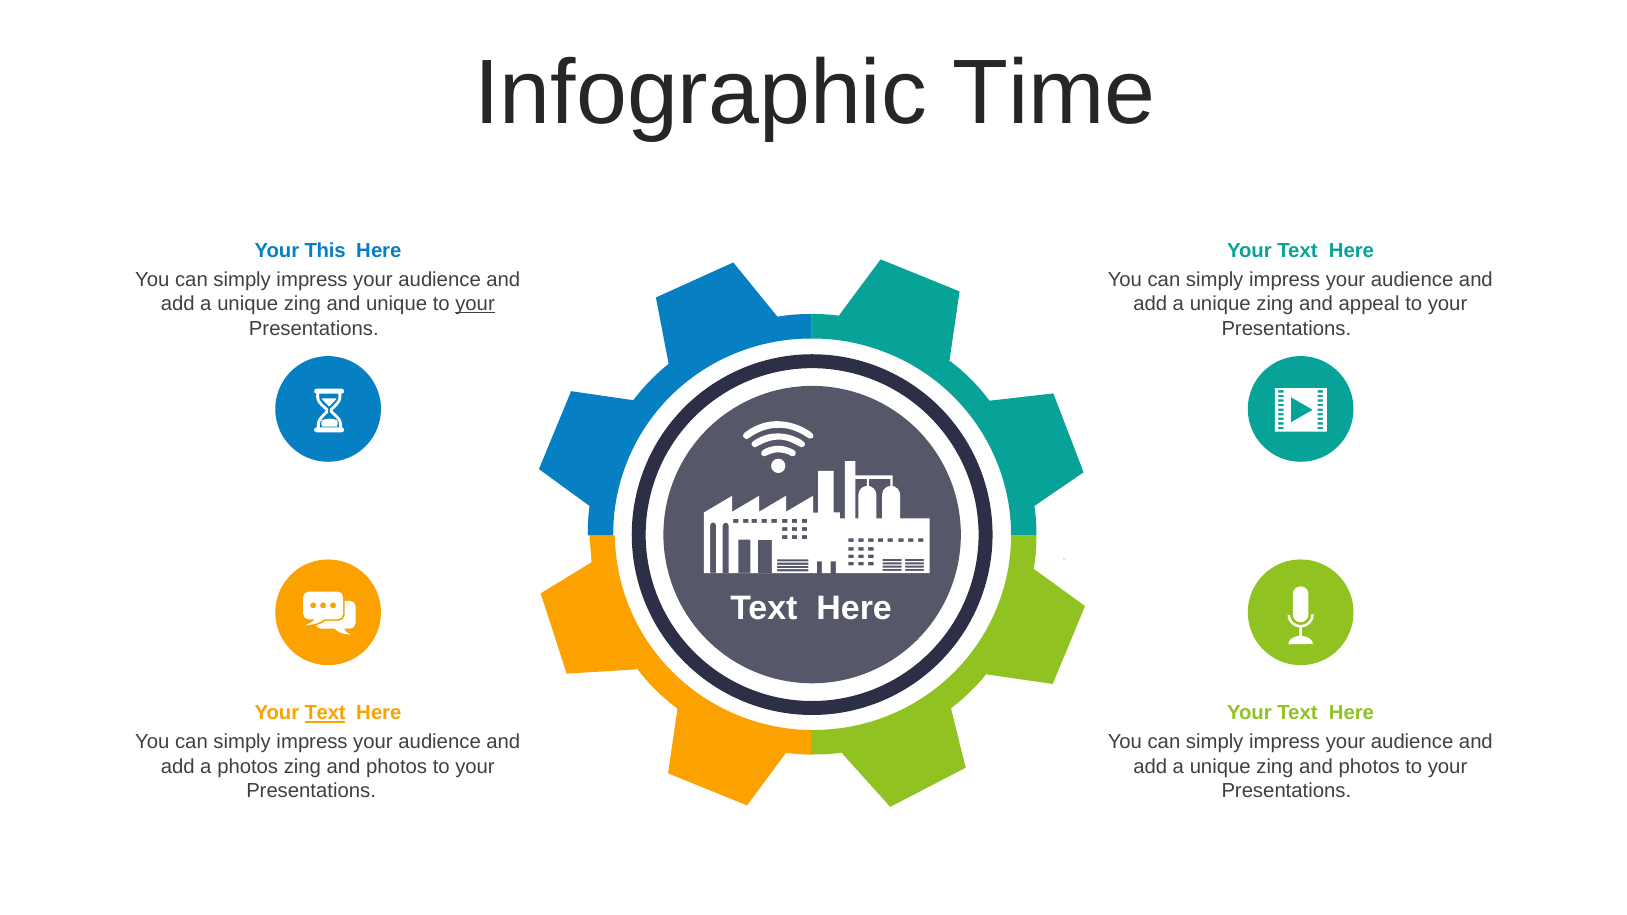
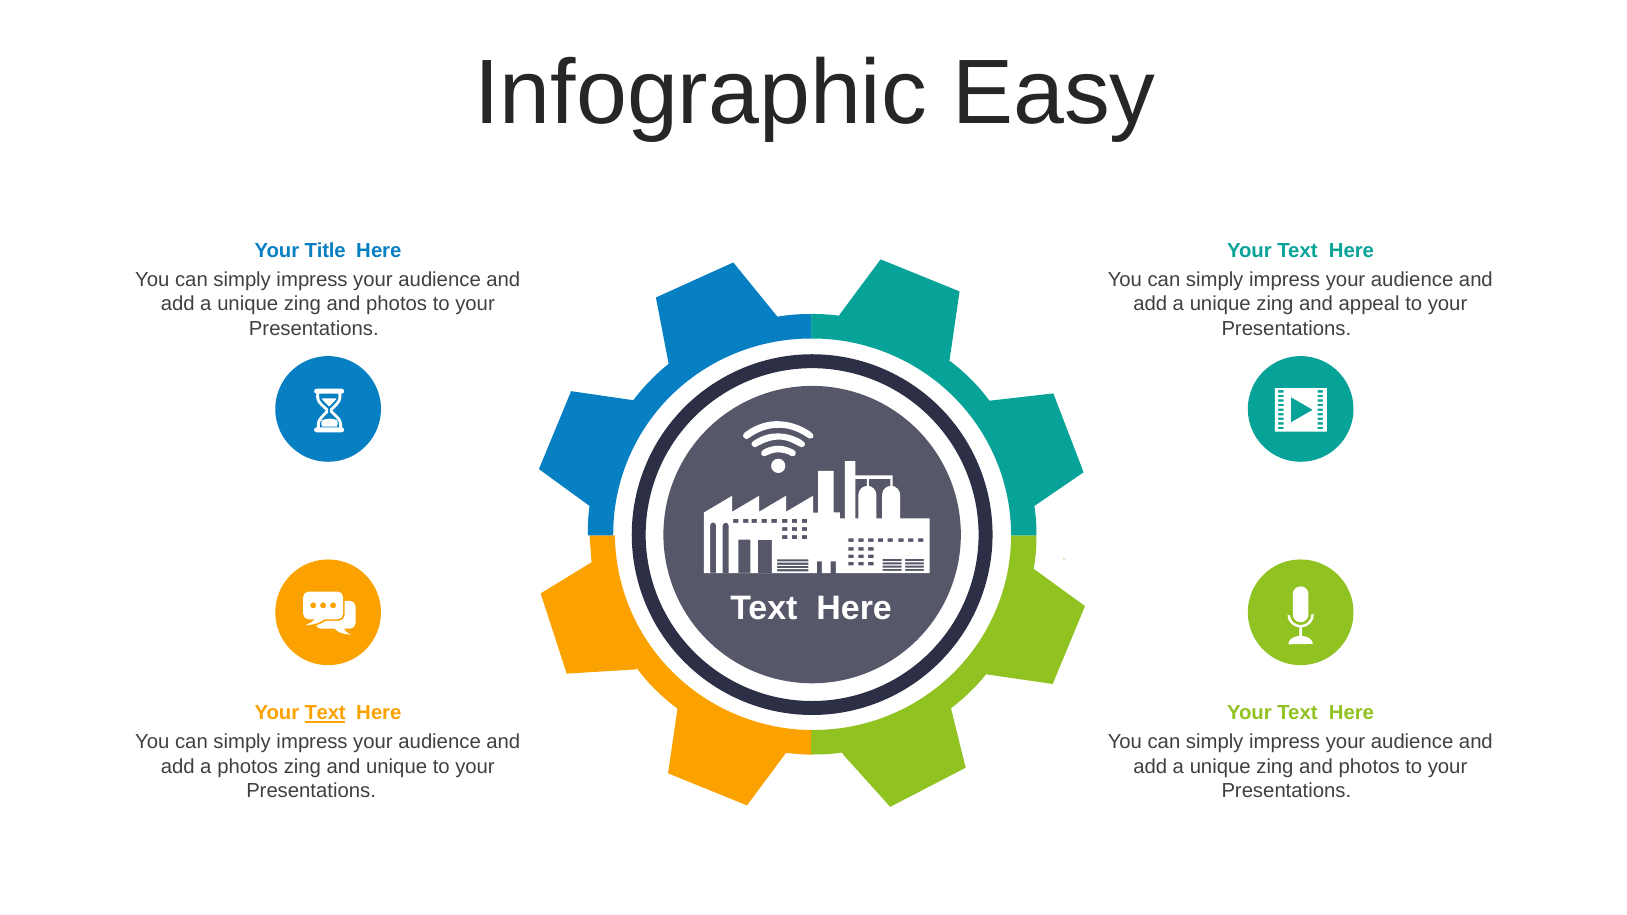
Time: Time -> Easy
This: This -> Title
unique at (397, 304): unique -> photos
your at (475, 304) underline: present -> none
photos at (397, 767): photos -> unique
